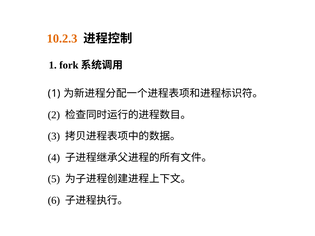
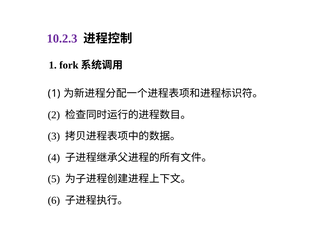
10.2.3 colour: orange -> purple
